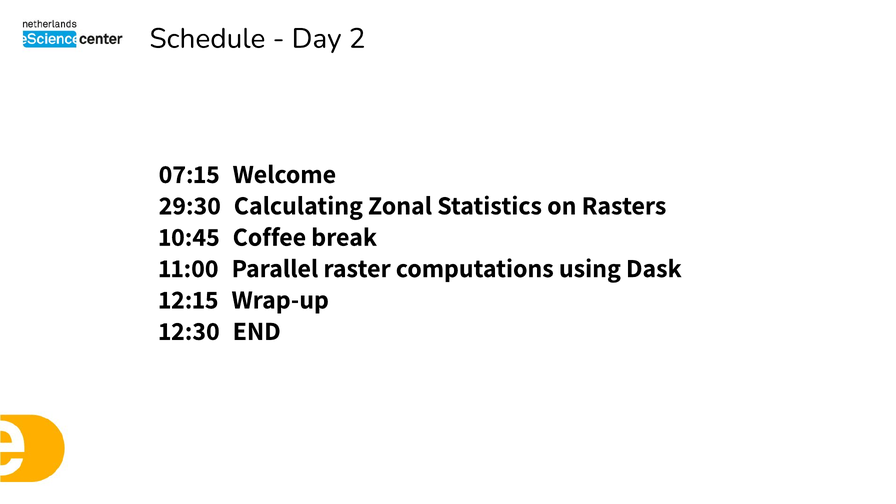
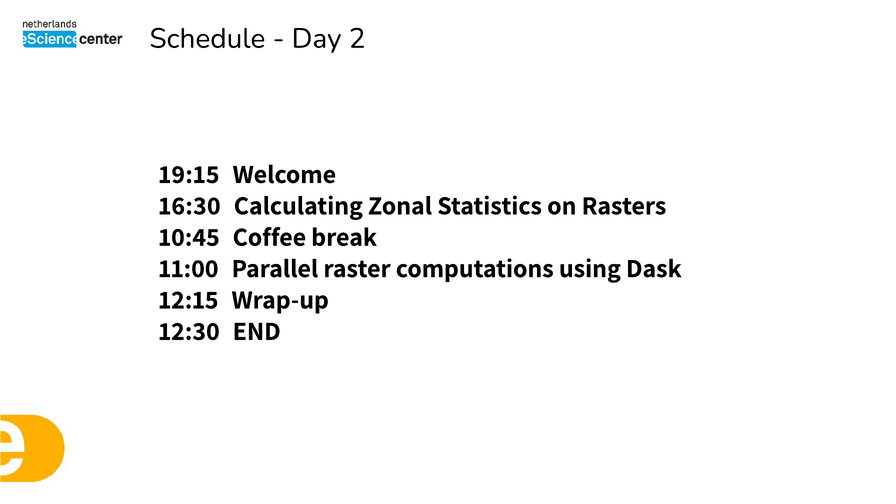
07:15: 07:15 -> 19:15
29:30: 29:30 -> 16:30
